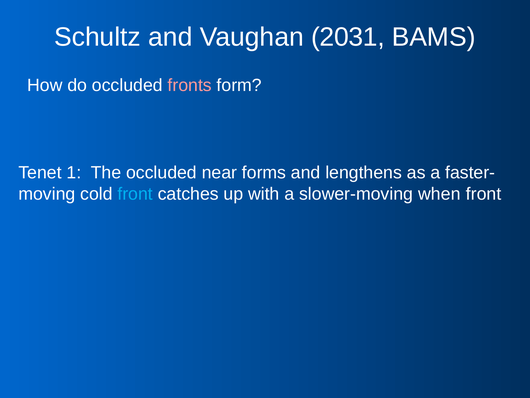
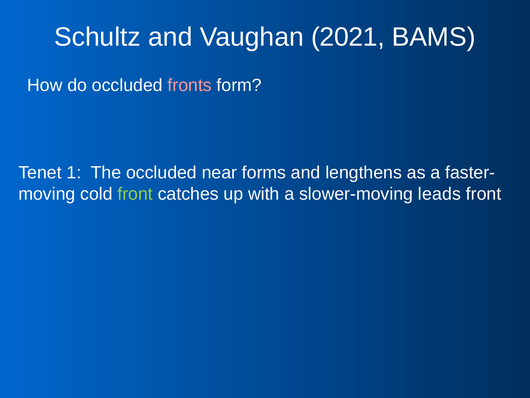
2031: 2031 -> 2021
front at (135, 194) colour: light blue -> light green
when: when -> leads
